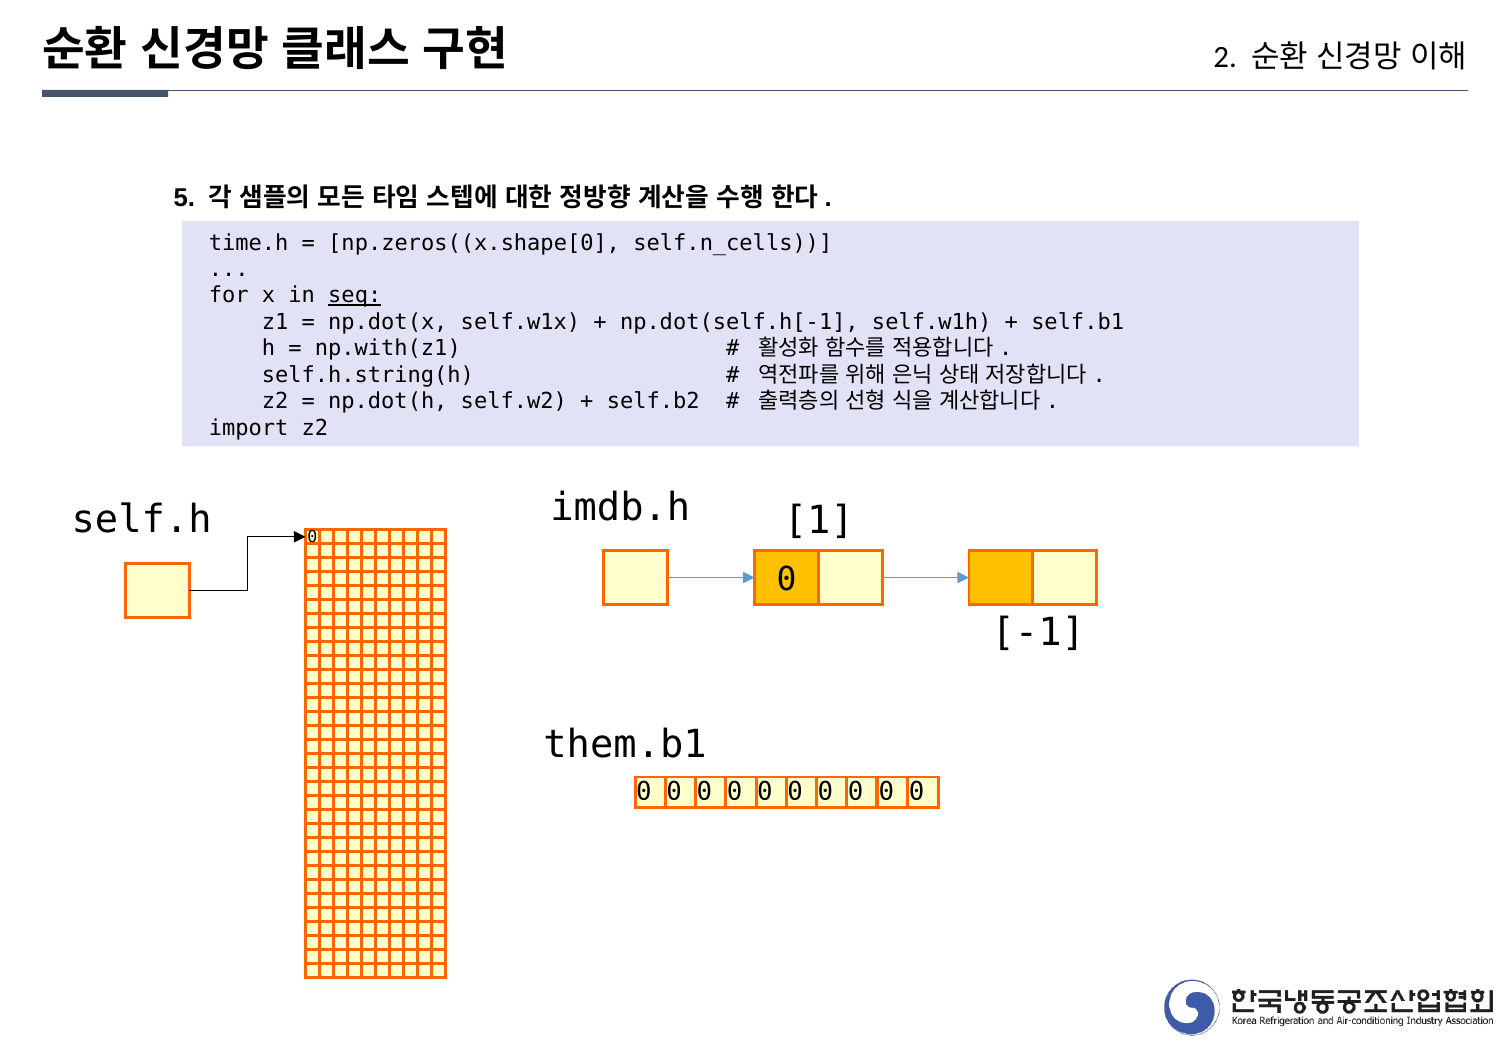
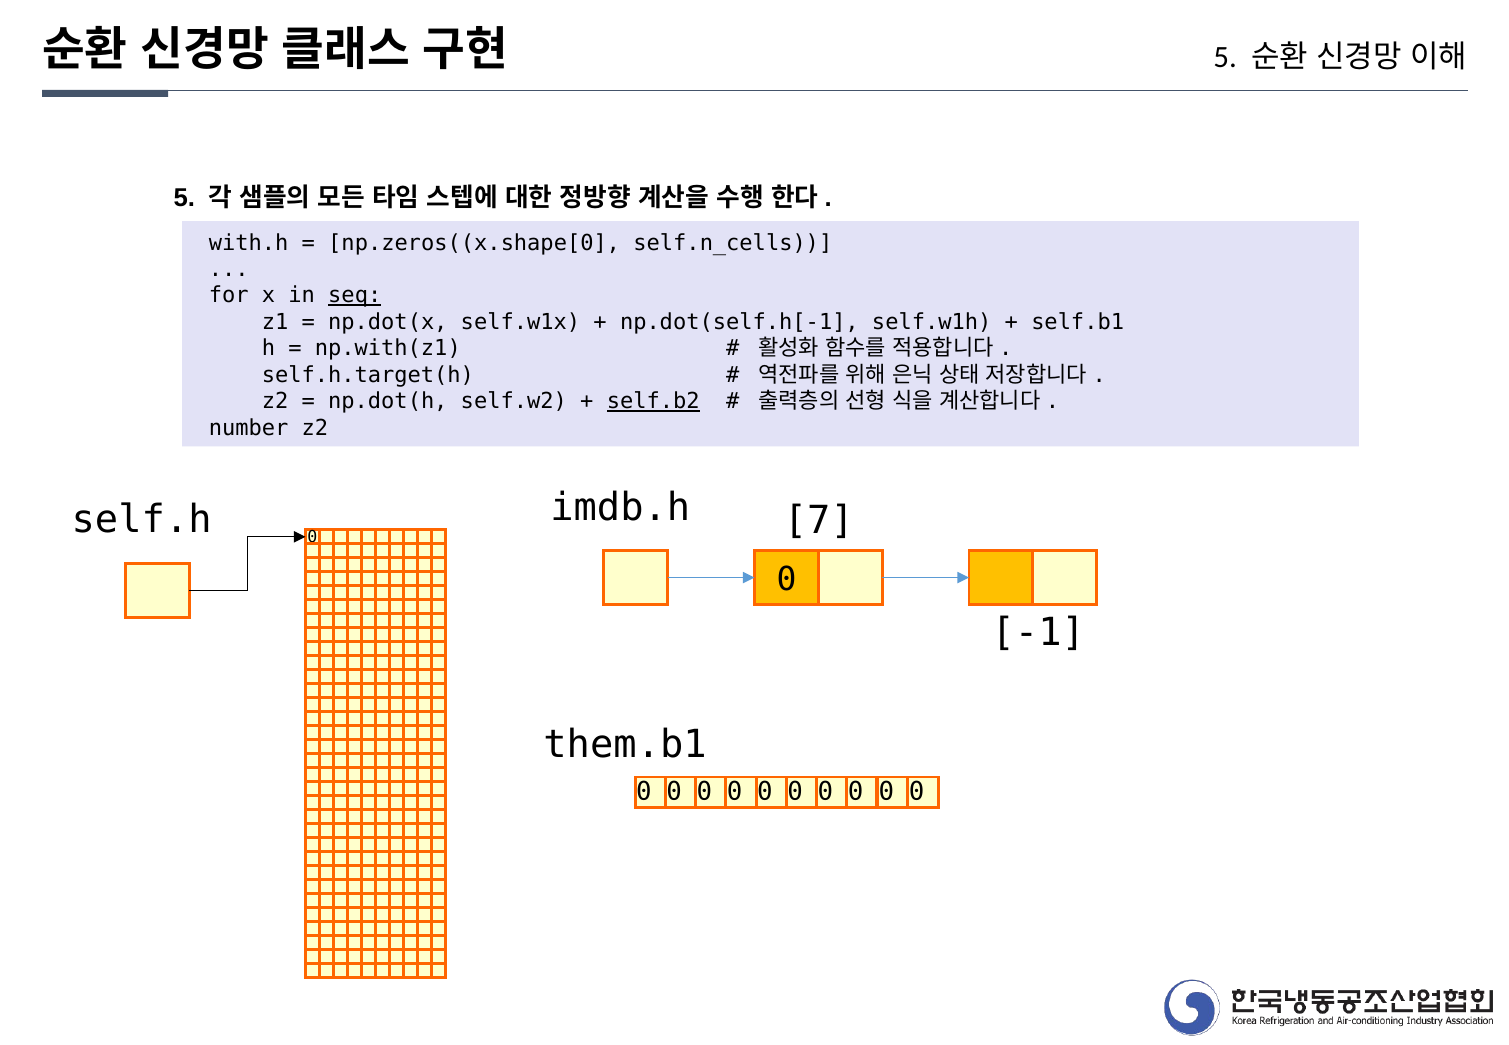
2 at (1225, 57): 2 -> 5
time.h: time.h -> with.h
self.h.string(h: self.h.string(h -> self.h.target(h
self.b2 underline: none -> present
import: import -> number
1: 1 -> 7
